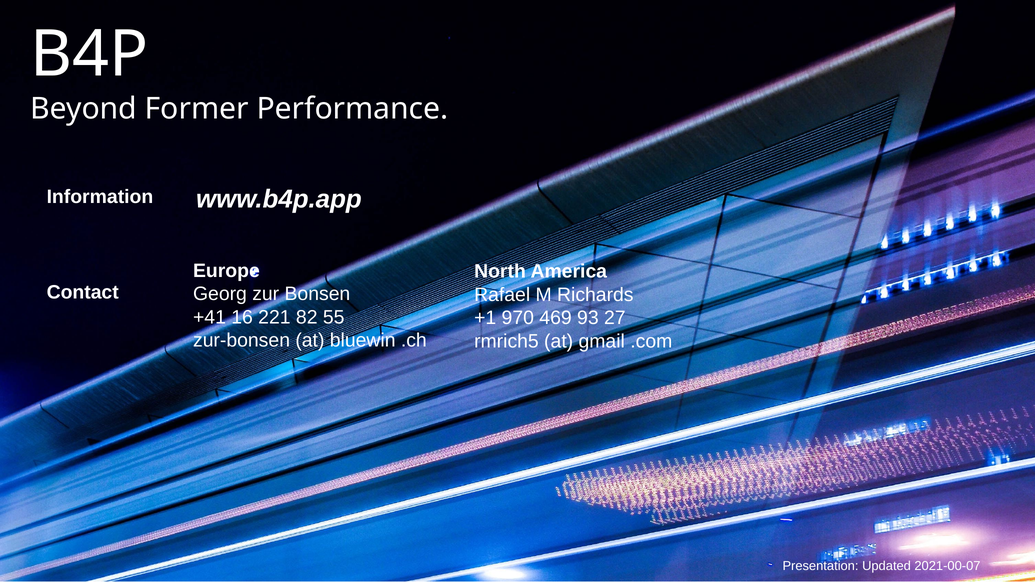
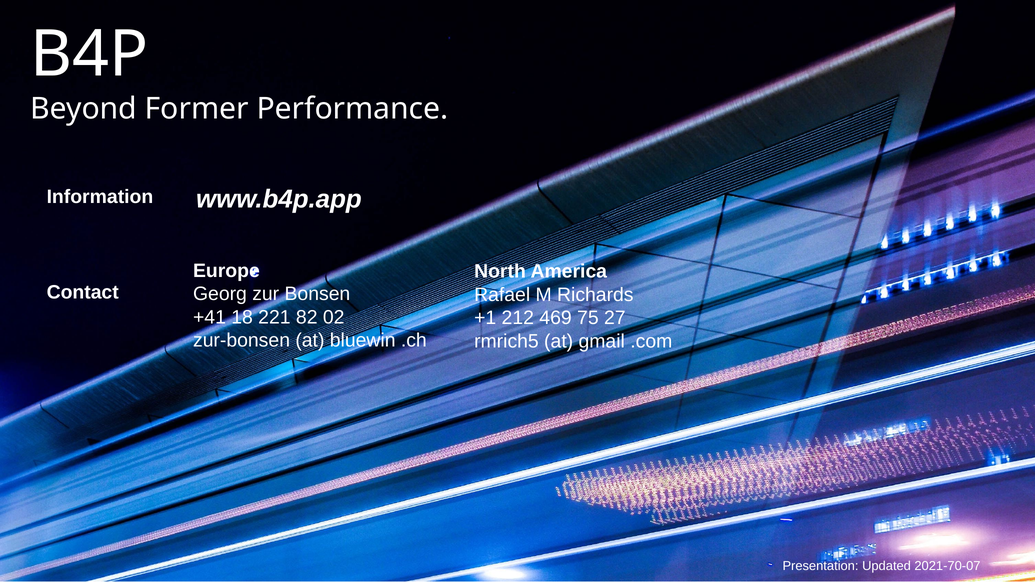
16: 16 -> 18
55: 55 -> 02
970: 970 -> 212
93: 93 -> 75
2021-00-07: 2021-00-07 -> 2021-70-07
